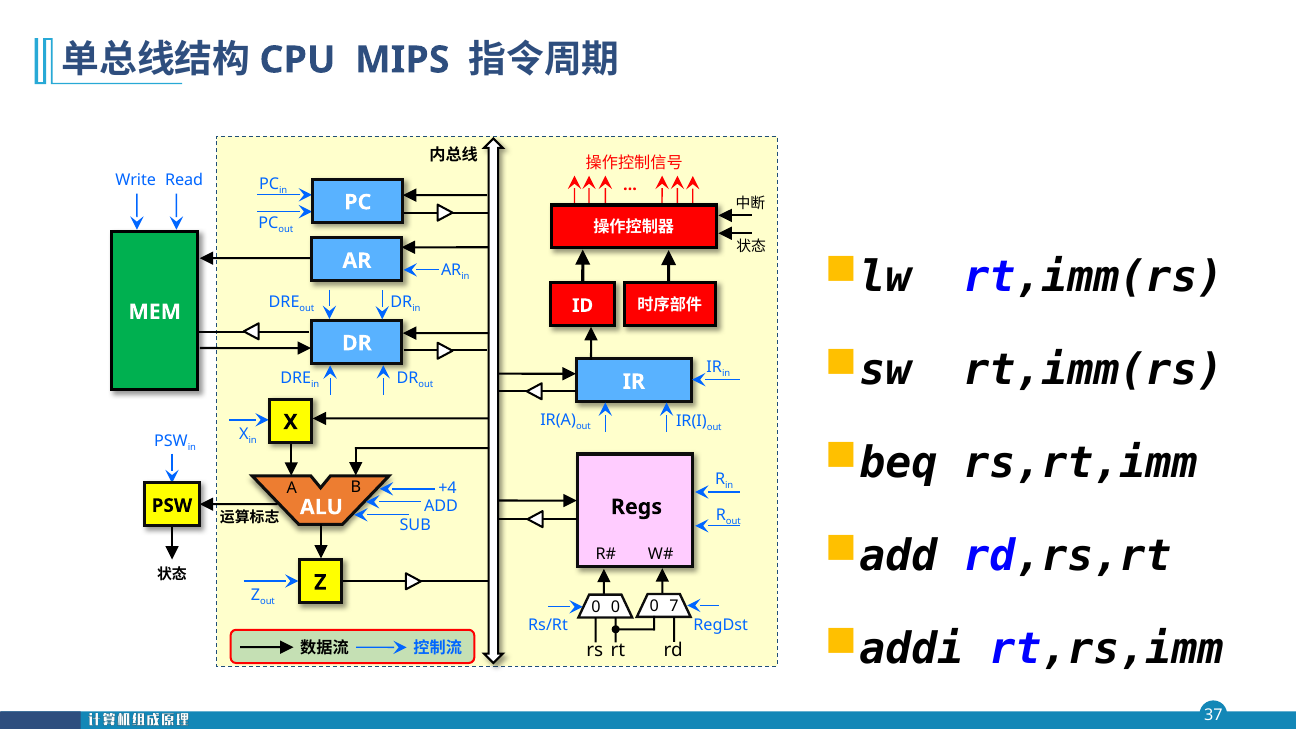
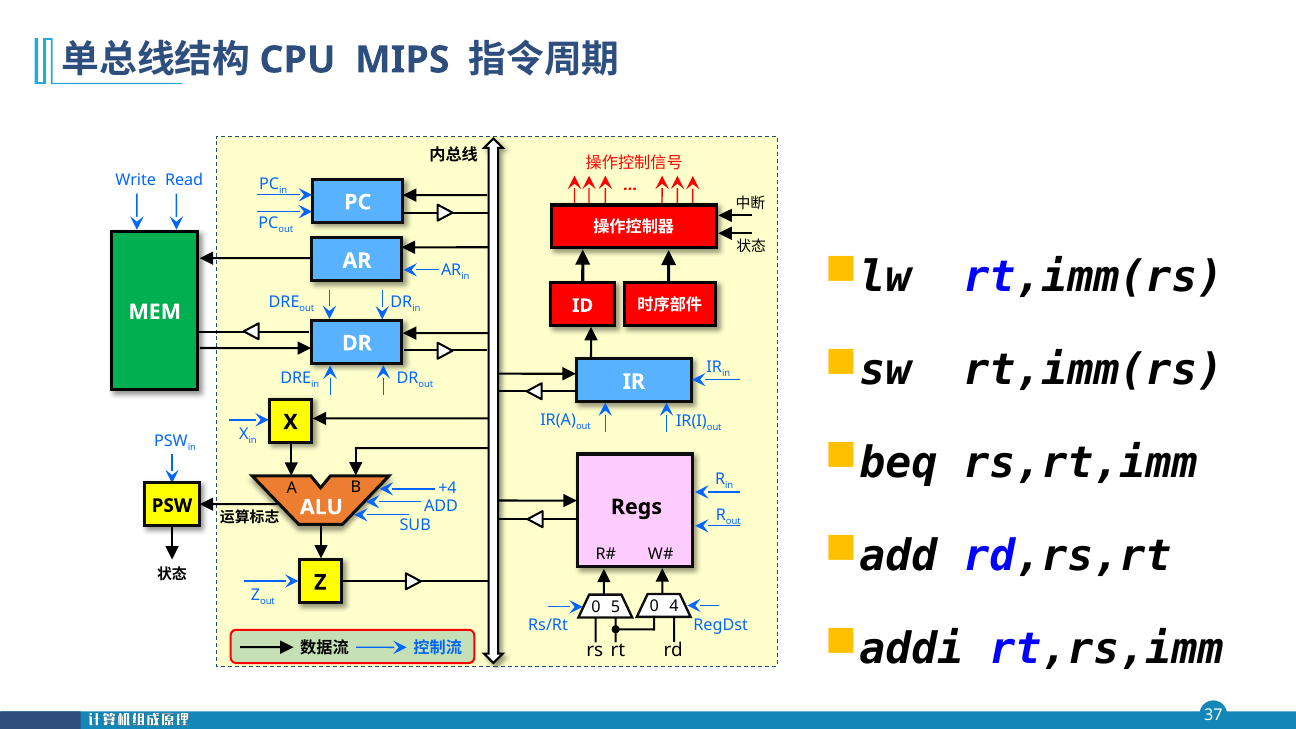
0 at (616, 607): 0 -> 5
7: 7 -> 4
